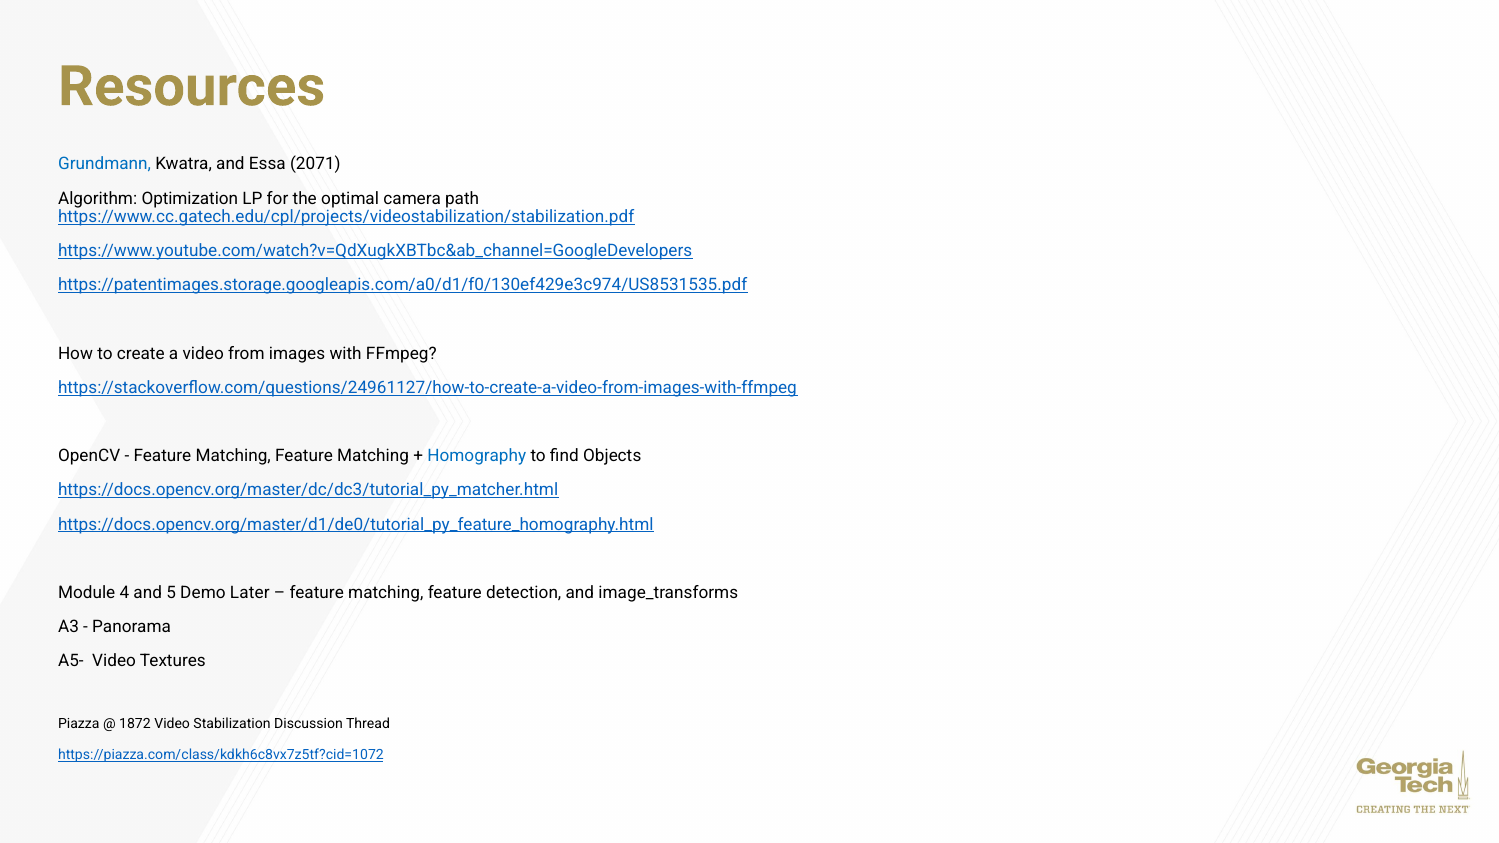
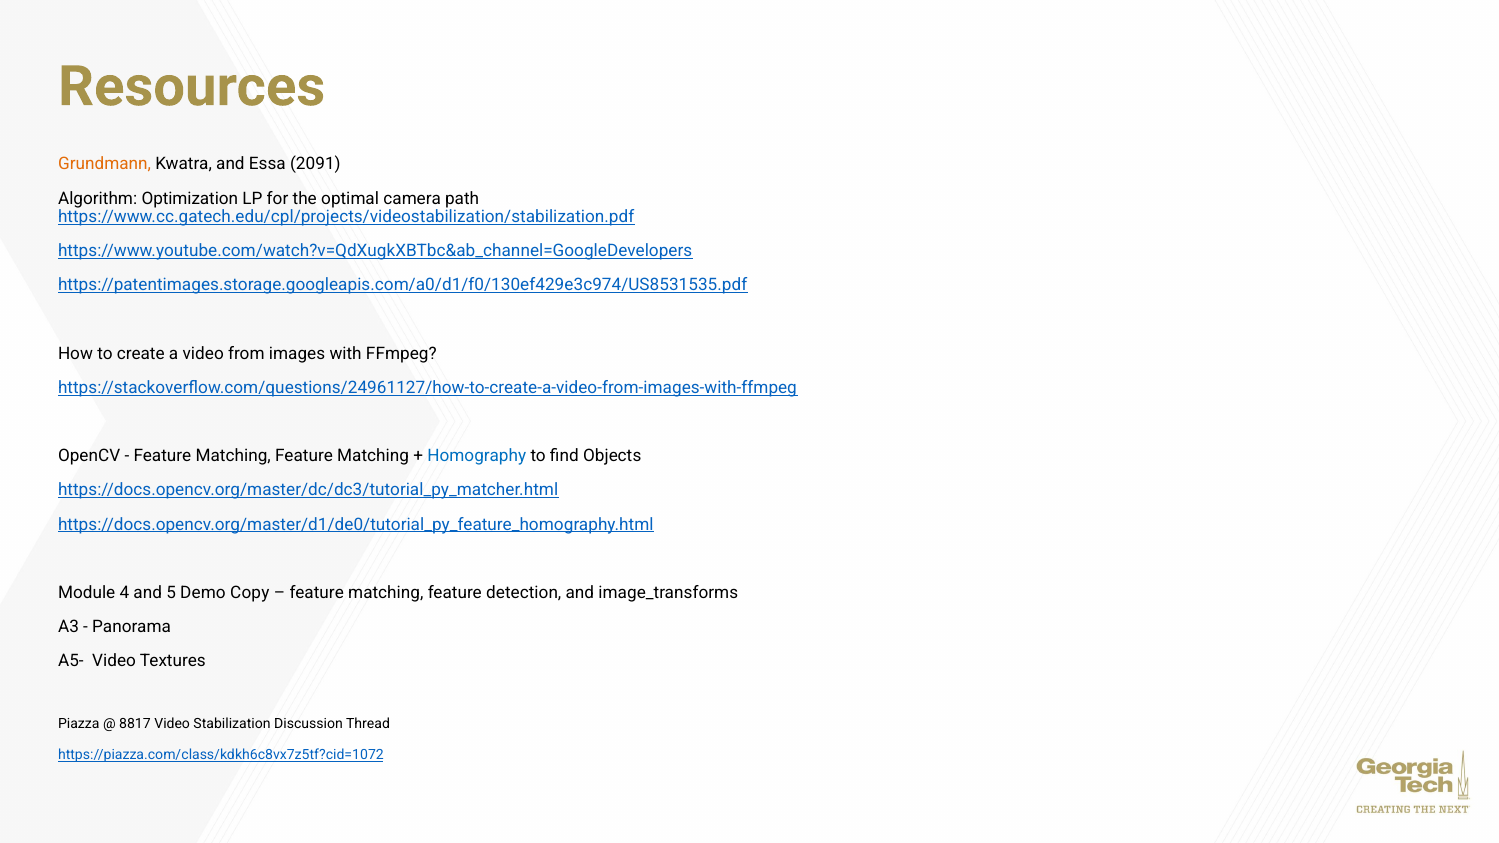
Grundmann colour: blue -> orange
2071: 2071 -> 2091
Later: Later -> Copy
1872: 1872 -> 8817
